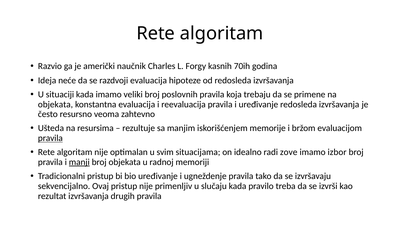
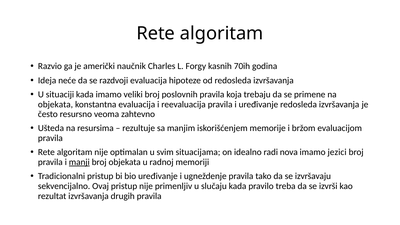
pravila at (50, 138) underline: present -> none
zove: zove -> nova
izbor: izbor -> jezici
